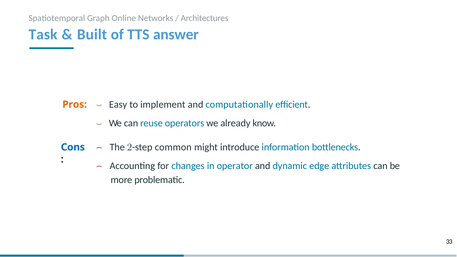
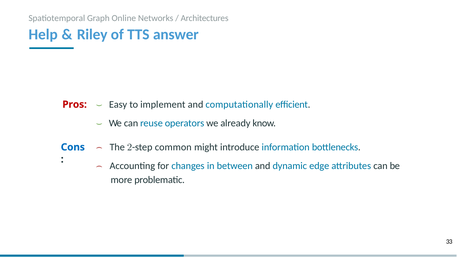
Task: Task -> Help
Built: Built -> Riley
Pros colour: orange -> red
operator: operator -> between
